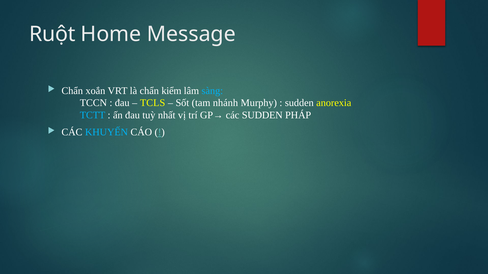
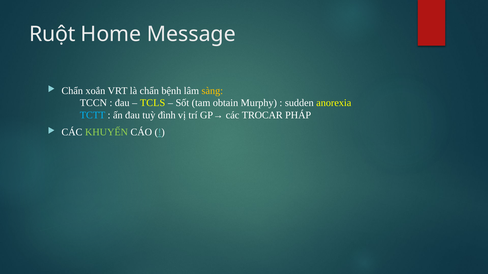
kiểm: kiểm -> bệnh
sàng colour: light blue -> yellow
nhánh: nhánh -> obtain
nhất: nhất -> đình
các SUDDEN: SUDDEN -> TROCAR
KHUYẾN colour: light blue -> light green
